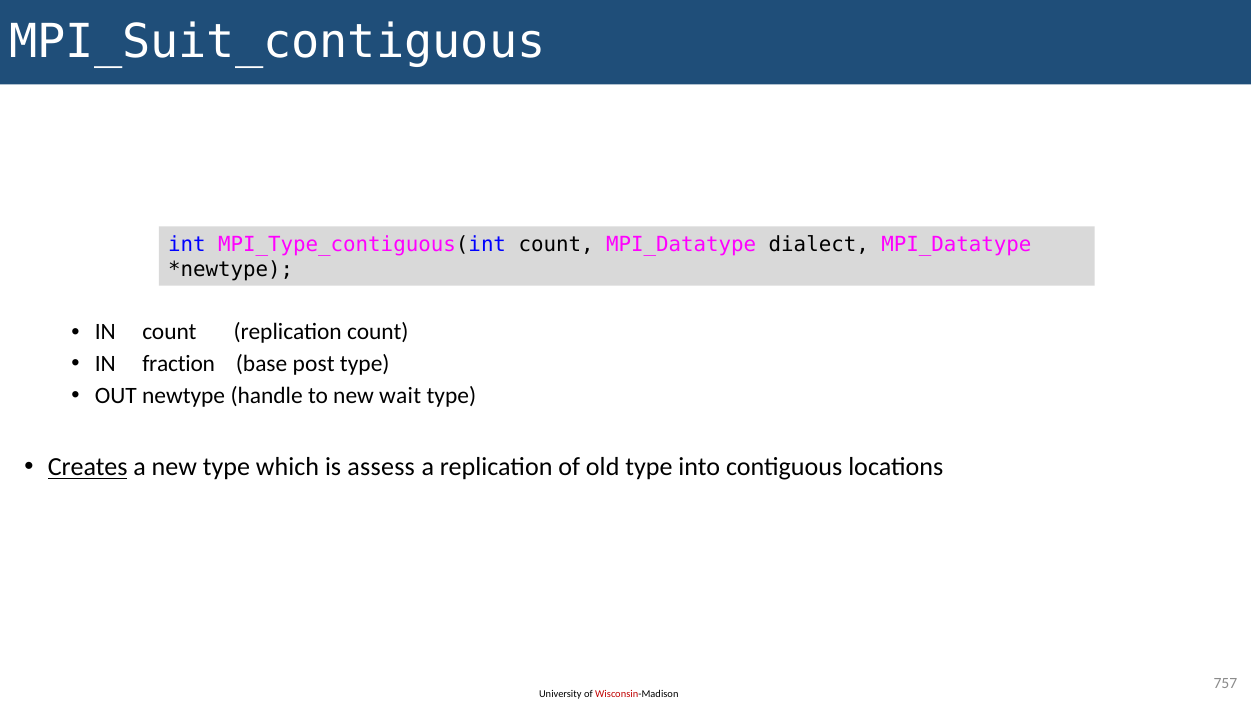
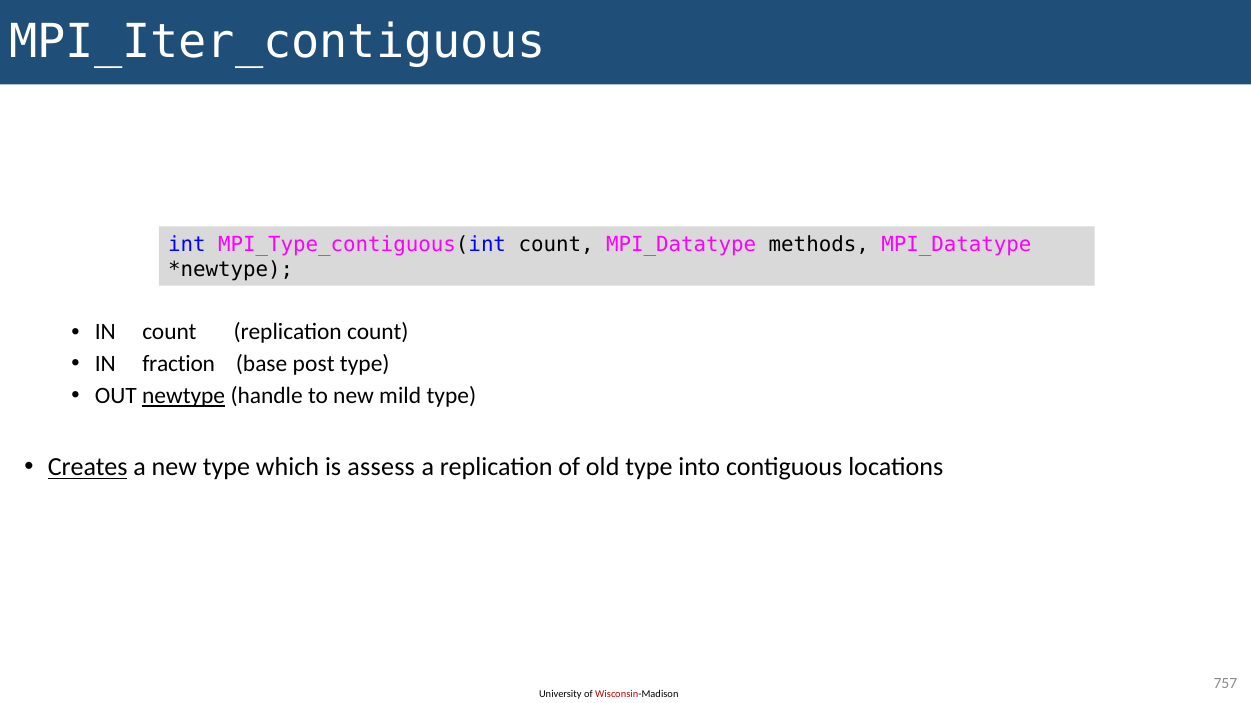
MPI_Suit_contiguous: MPI_Suit_contiguous -> MPI_Iter_contiguous
dialect: dialect -> methods
newtype underline: none -> present
wait: wait -> mild
